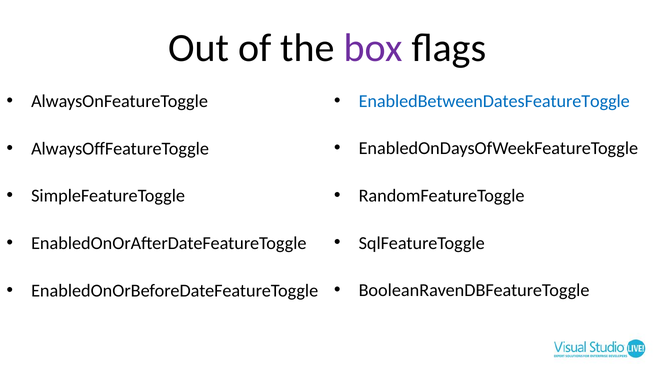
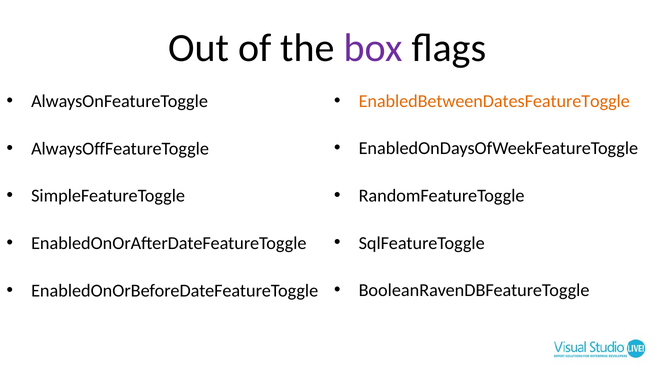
EnabledBetweenDatesFeatureToggle colour: blue -> orange
